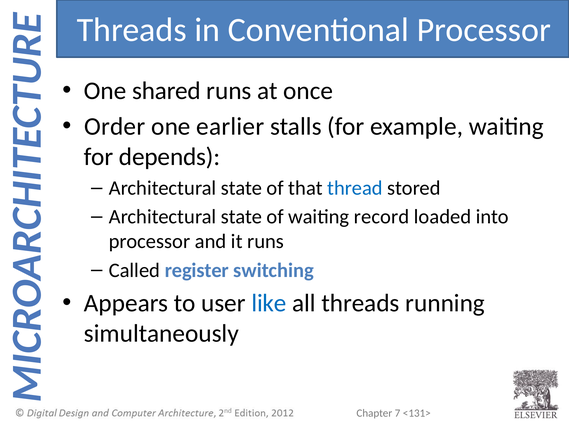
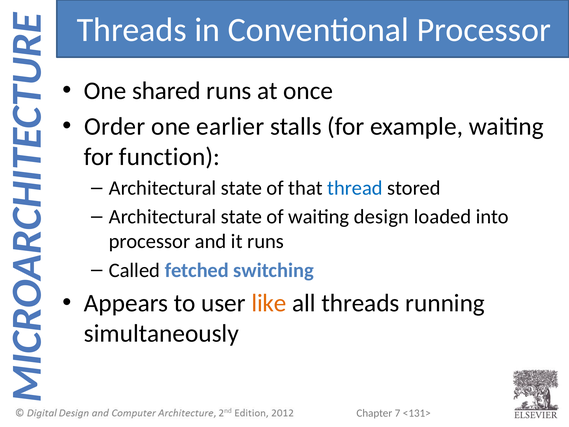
depends: depends -> function
record: record -> design
register: register -> fetched
like colour: blue -> orange
